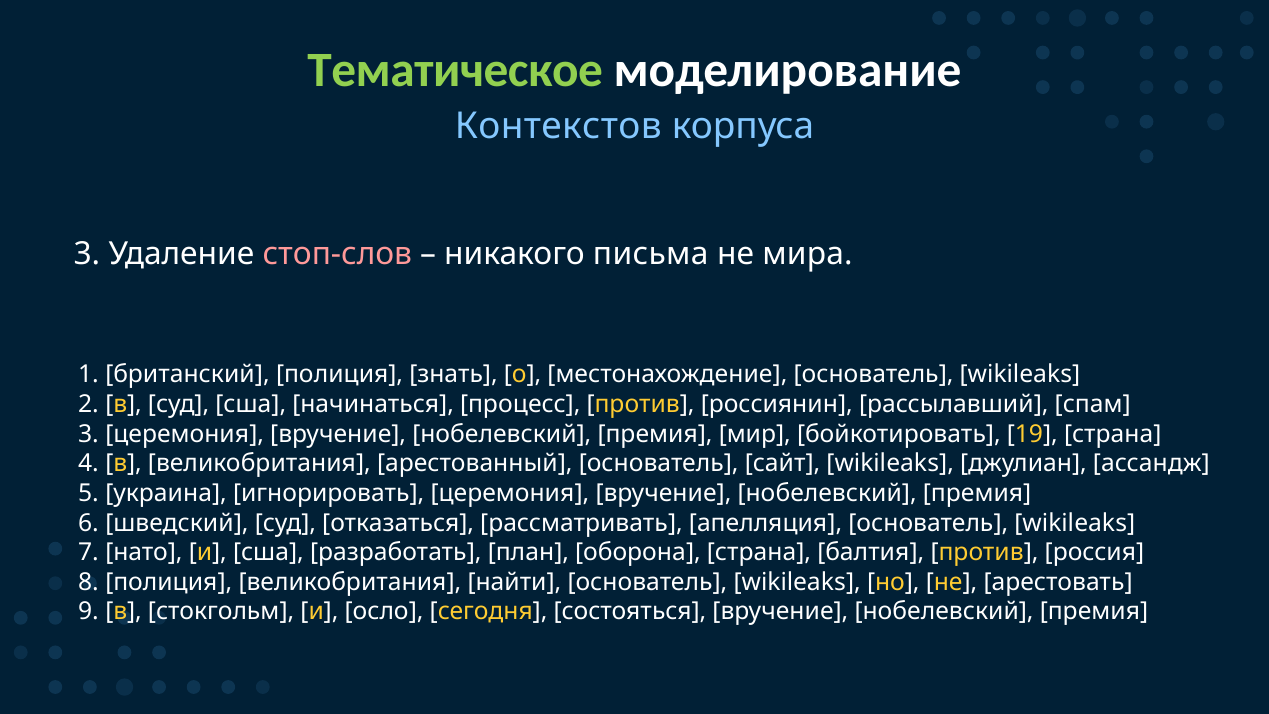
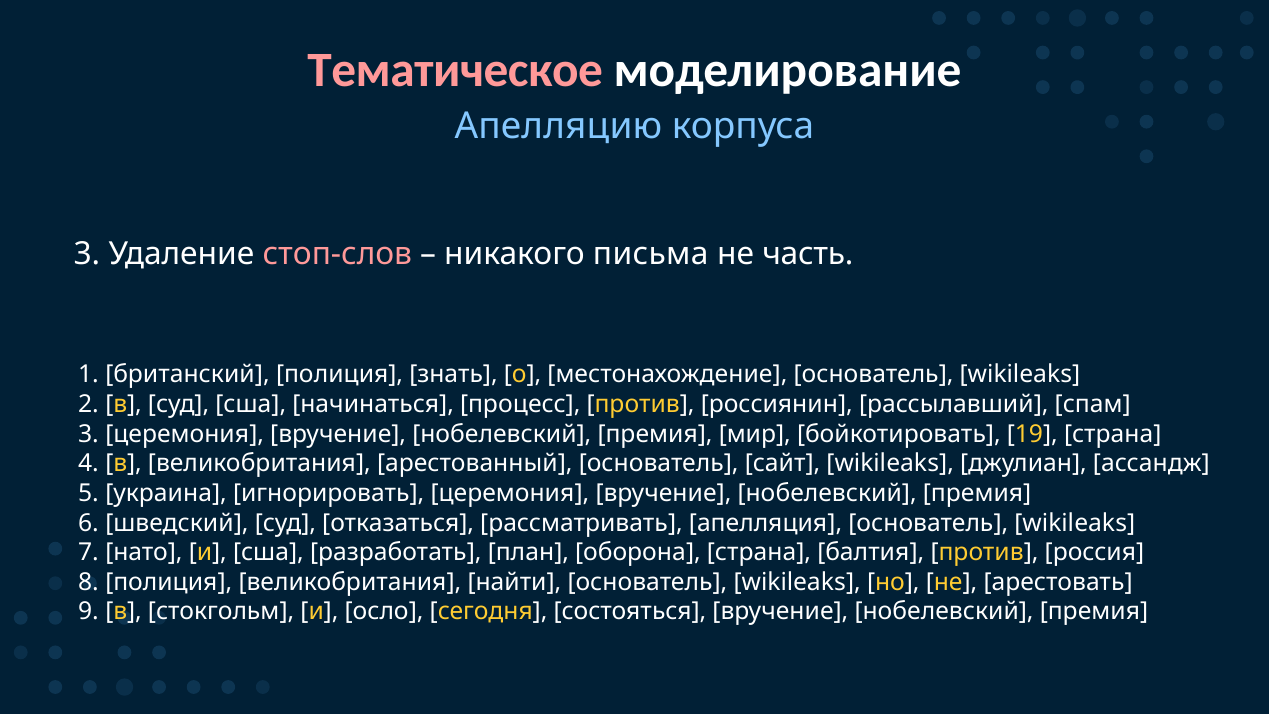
Тематическое colour: light green -> pink
Контекстов: Контекстов -> Апелляцию
мира: мира -> часть
